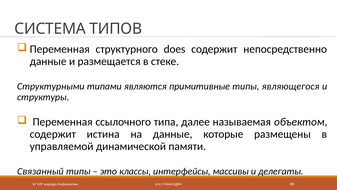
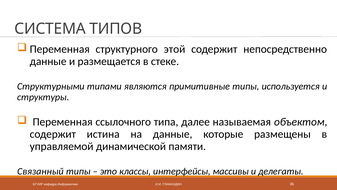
does: does -> этой
являющегося: являющегося -> используется
